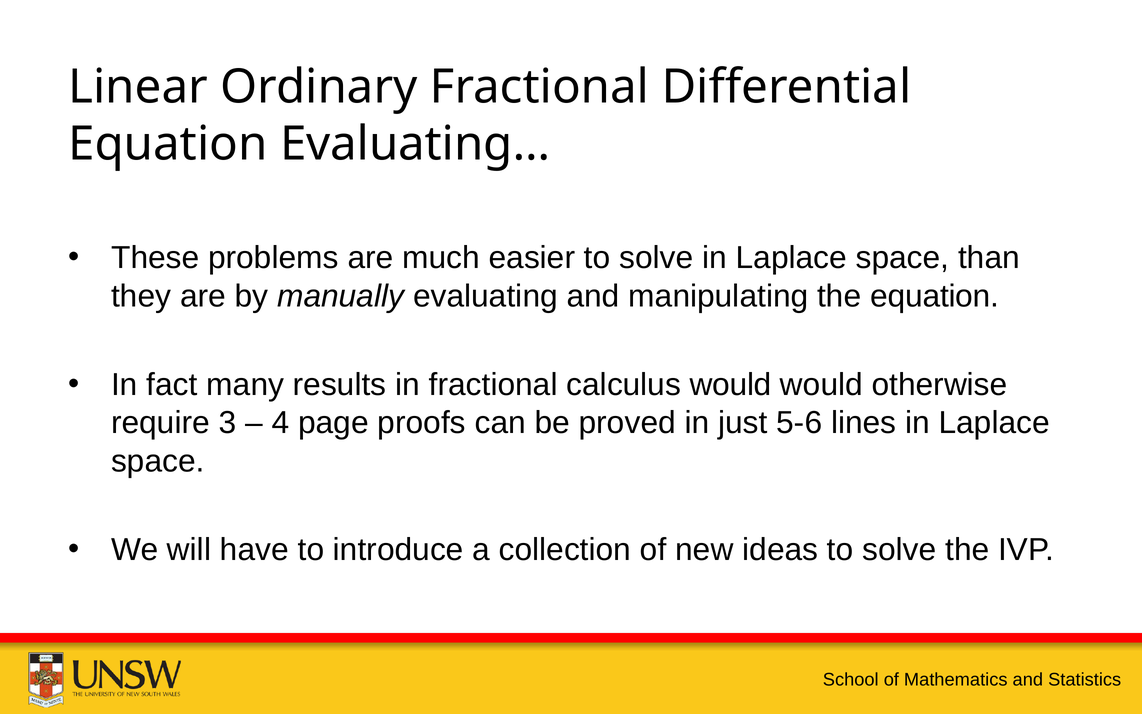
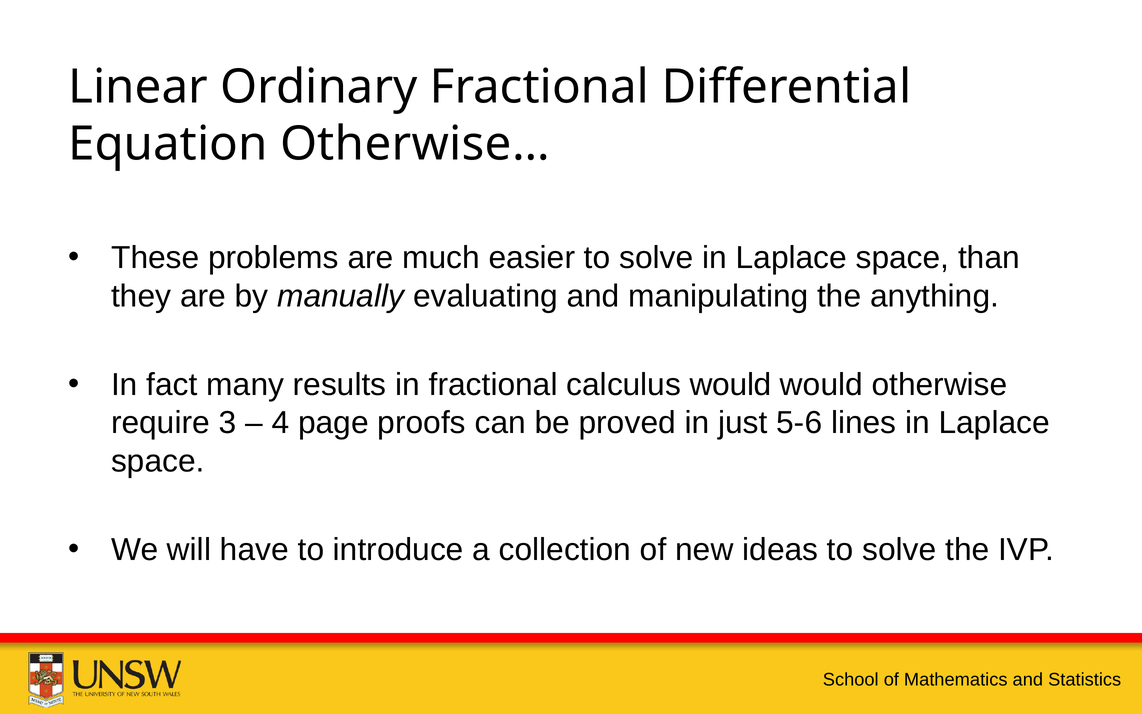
Evaluating…: Evaluating… -> Otherwise…
the equation: equation -> anything
